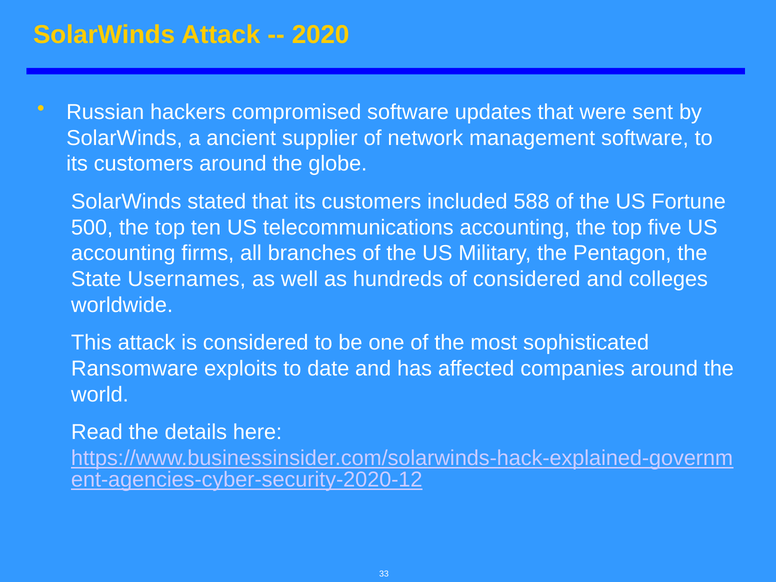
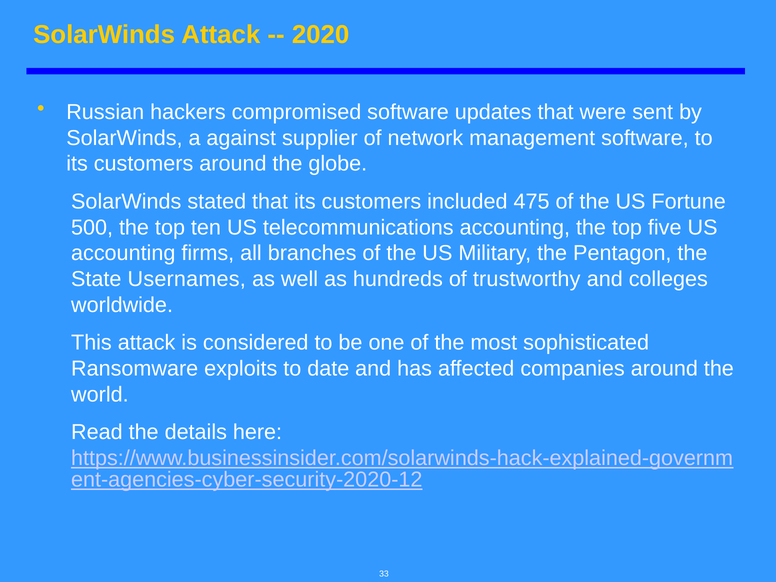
ancient: ancient -> against
588: 588 -> 475
of considered: considered -> trustworthy
